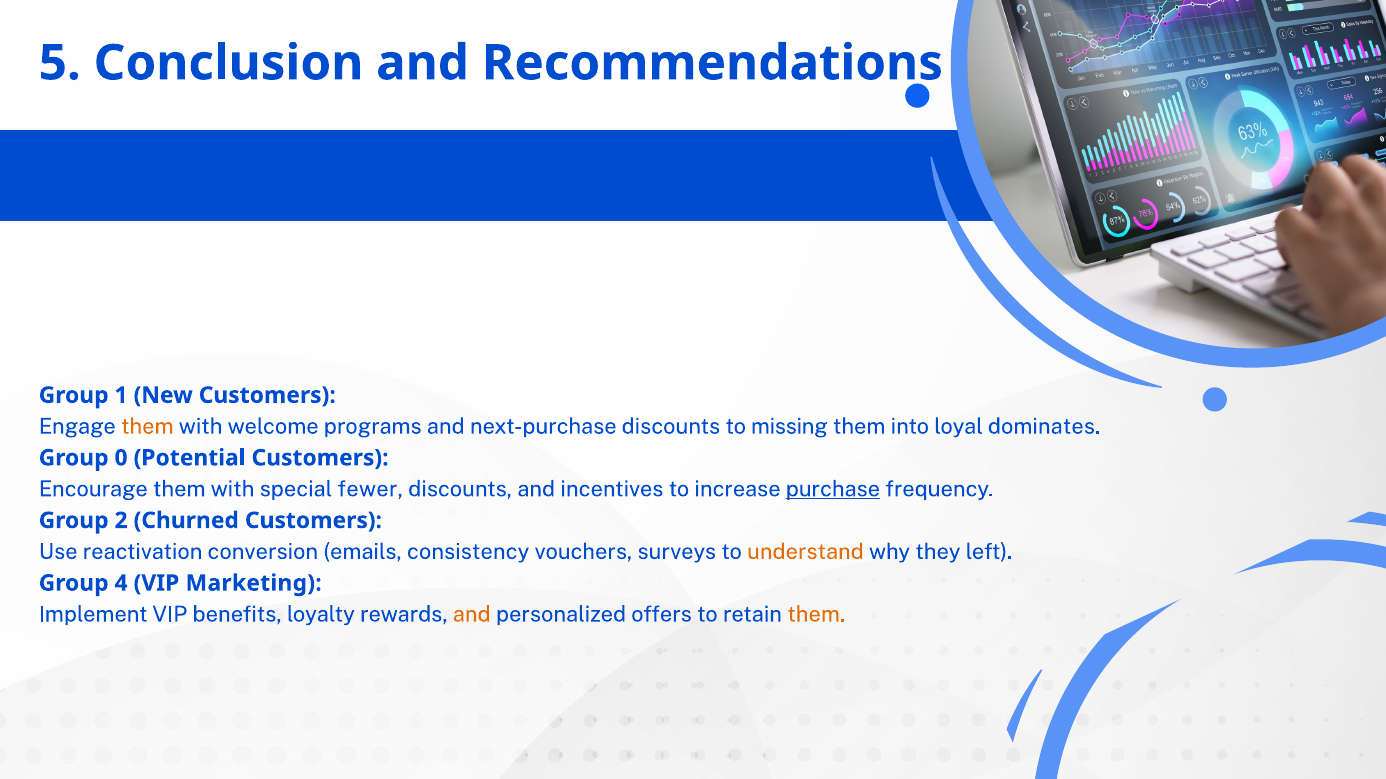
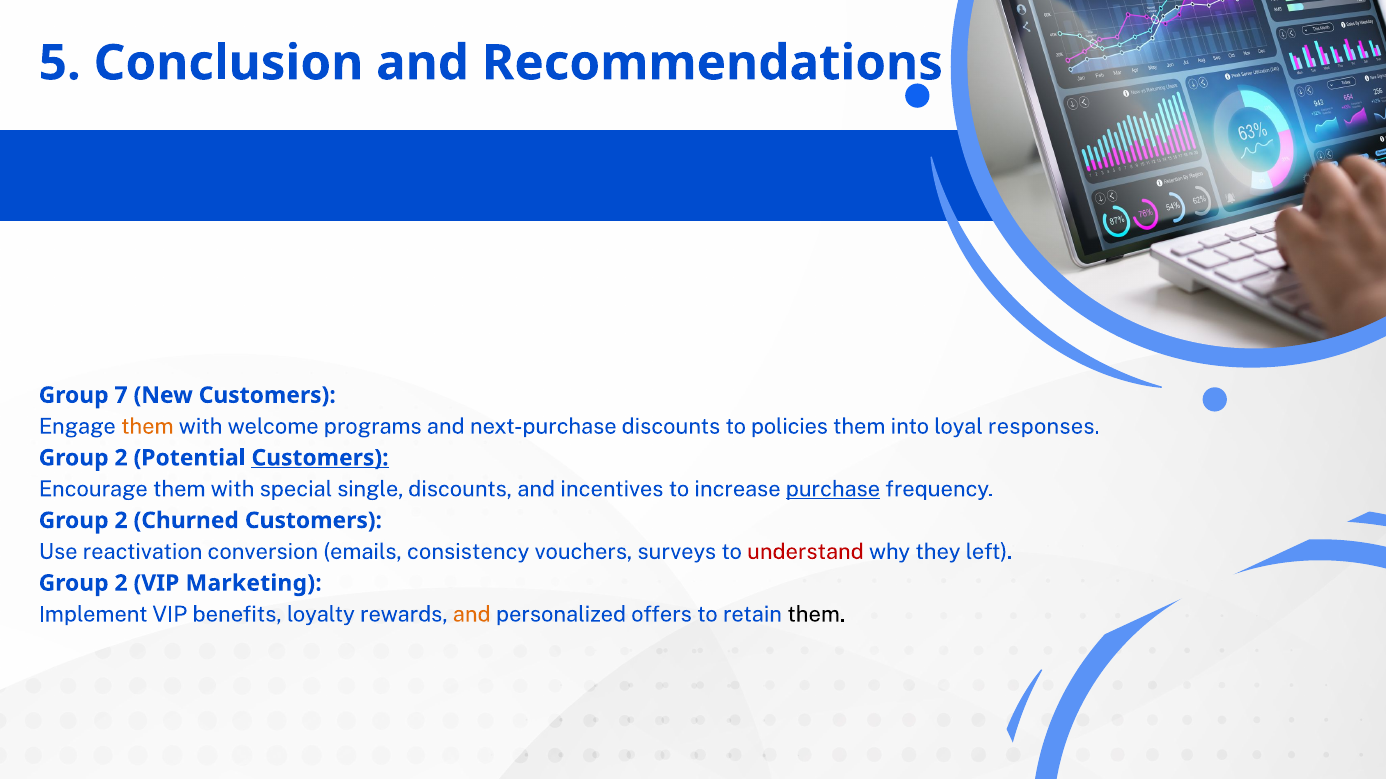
1: 1 -> 7
missing: missing -> policies
dominates: dominates -> responses
0 at (121, 458): 0 -> 2
Customers at (320, 458) underline: none -> present
fewer: fewer -> single
understand colour: orange -> red
4 at (121, 584): 4 -> 2
them at (816, 615) colour: orange -> black
